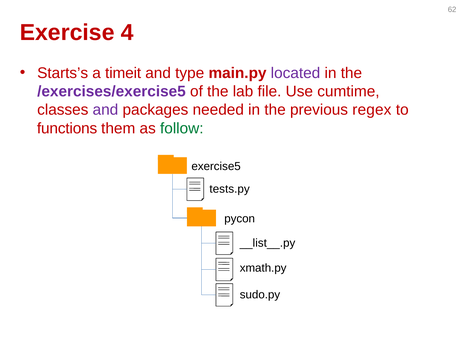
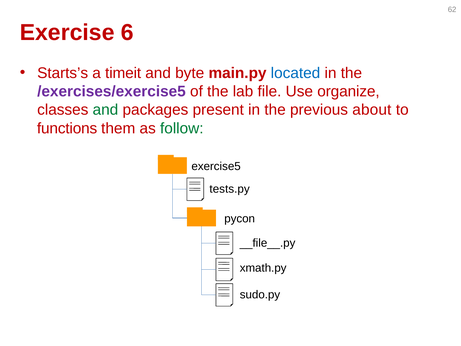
4: 4 -> 6
type: type -> byte
located colour: purple -> blue
cumtime: cumtime -> organize
and at (105, 110) colour: purple -> green
needed: needed -> present
regex: regex -> about
__list__.py: __list__.py -> __file__.py
